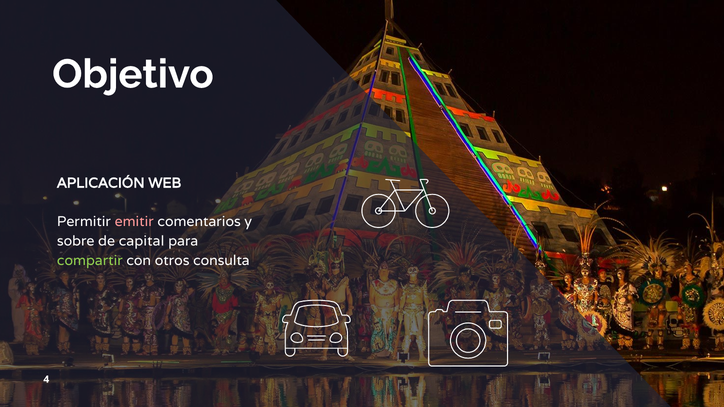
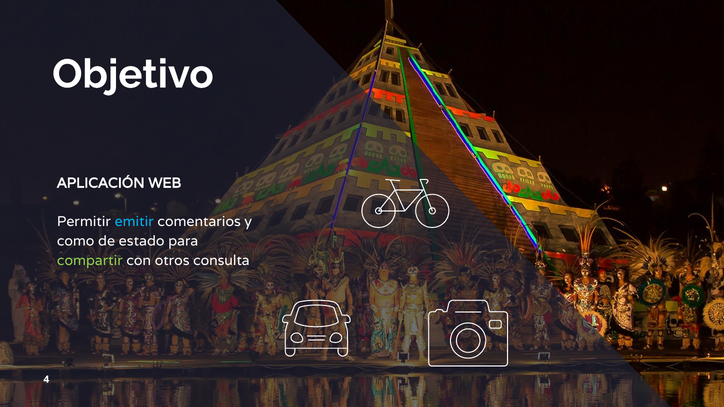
emitir colour: pink -> light blue
sobre: sobre -> como
capital: capital -> estado
